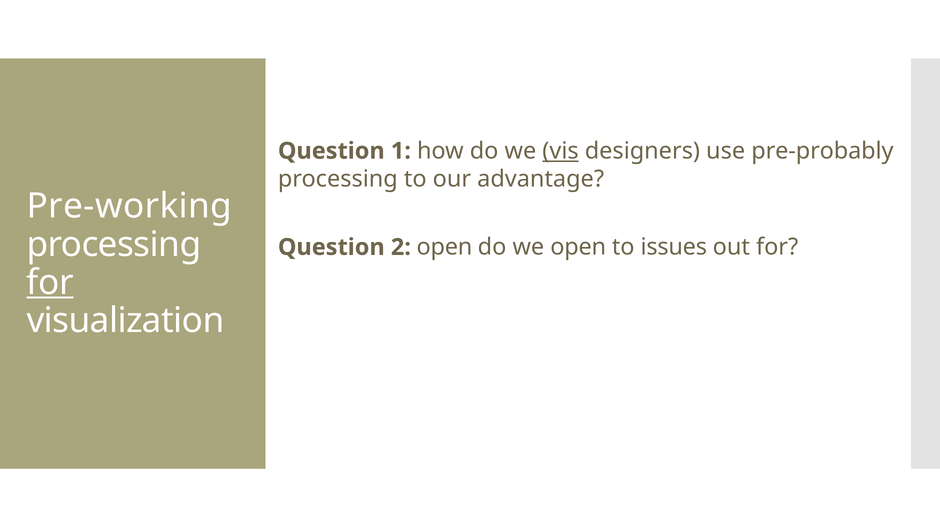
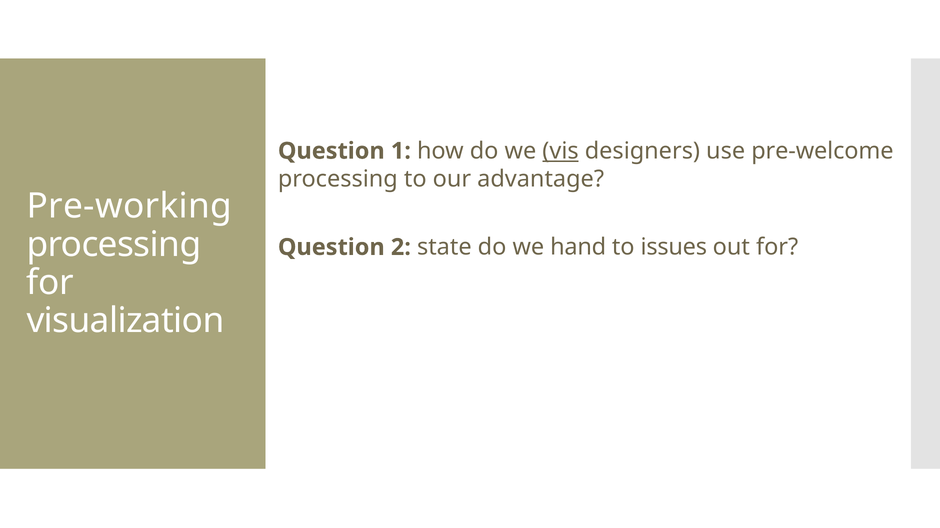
pre-probably: pre-probably -> pre-welcome
2 open: open -> state
we open: open -> hand
for at (50, 283) underline: present -> none
